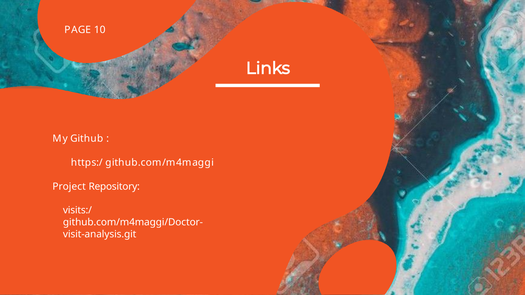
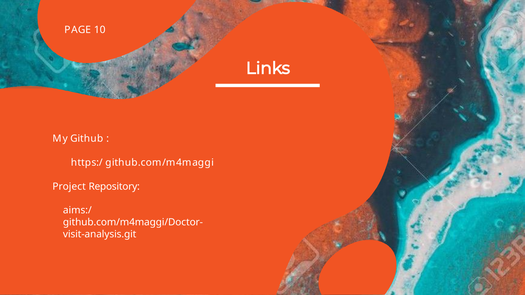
visits:/: visits:/ -> aims:/
